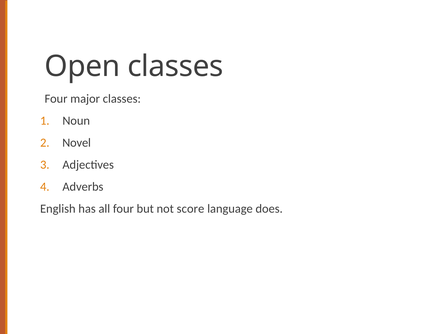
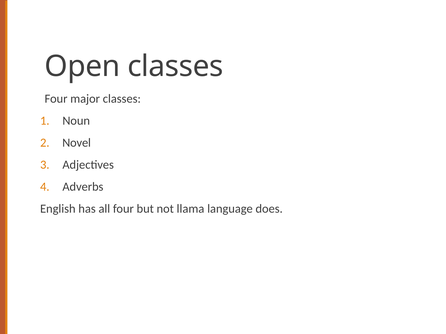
score: score -> llama
